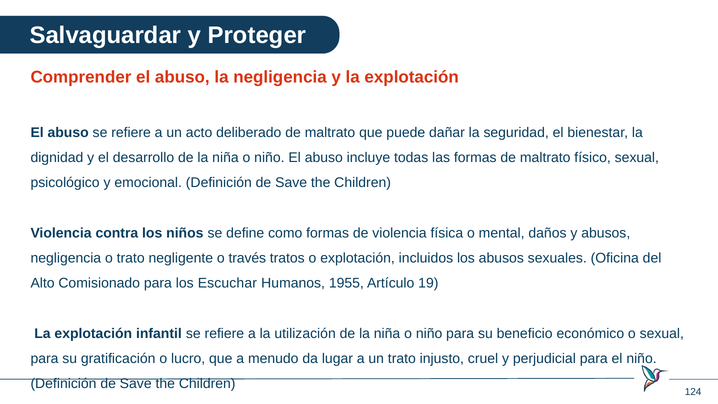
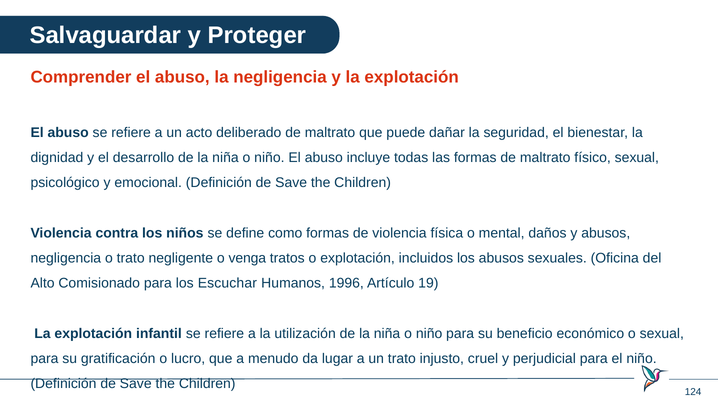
través: través -> venga
1955: 1955 -> 1996
